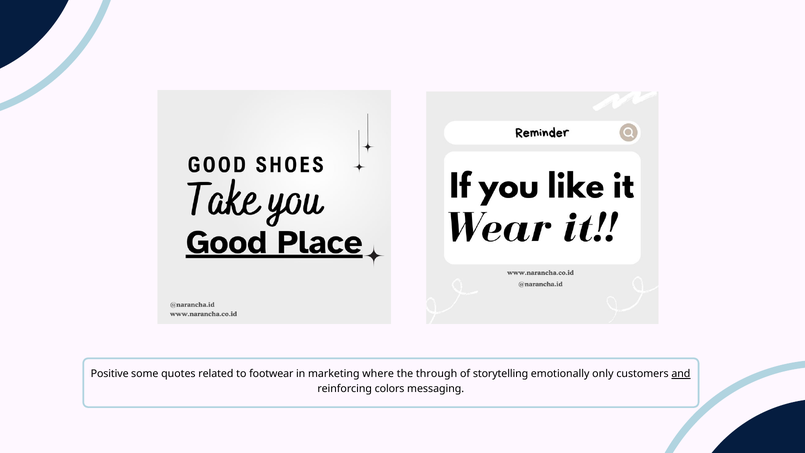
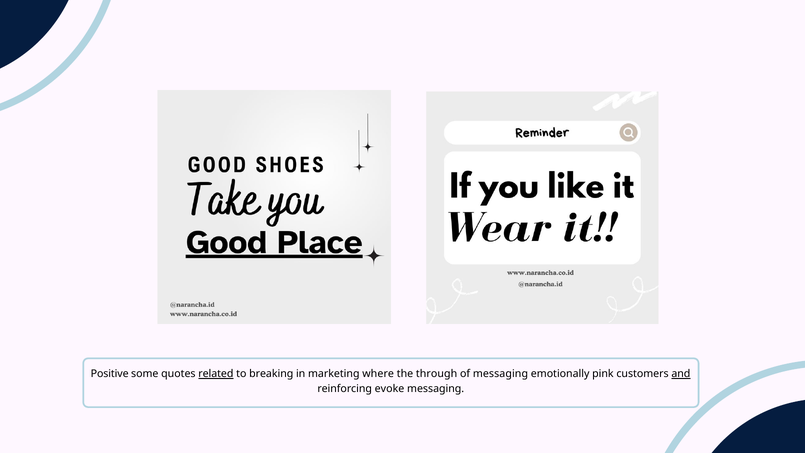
related underline: none -> present
footwear: footwear -> breaking
of storytelling: storytelling -> messaging
only: only -> pink
colors: colors -> evoke
